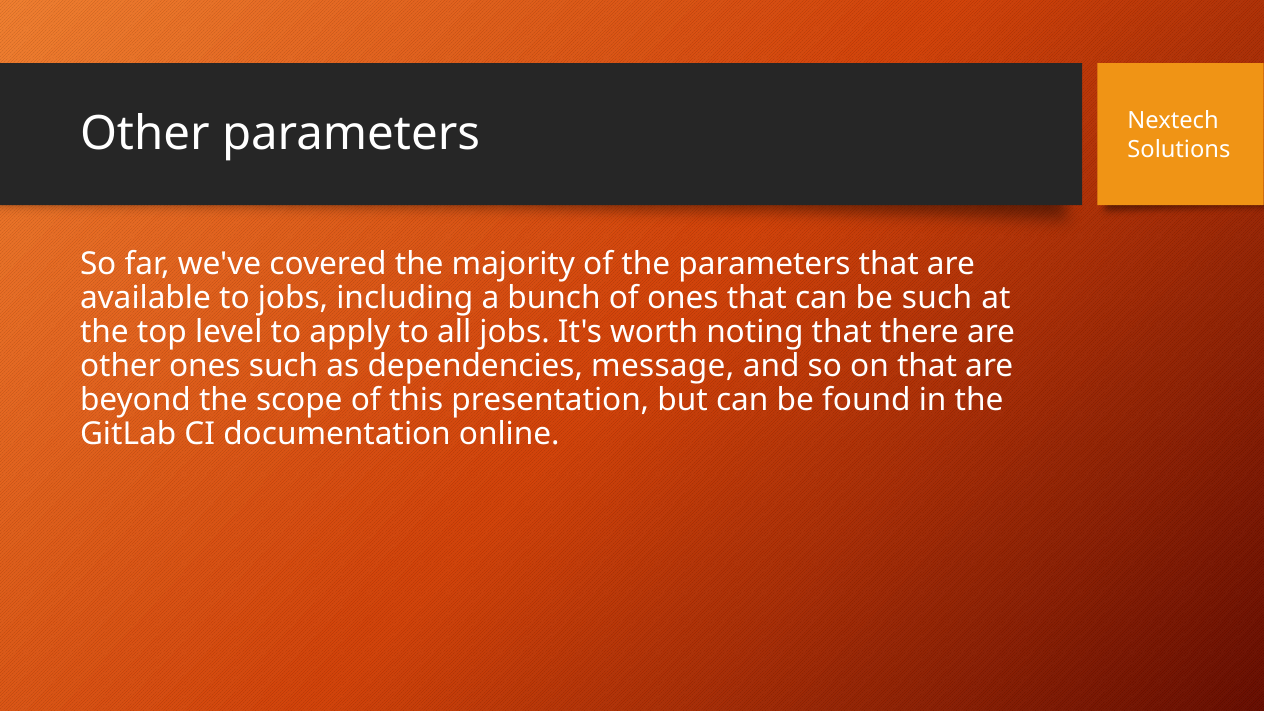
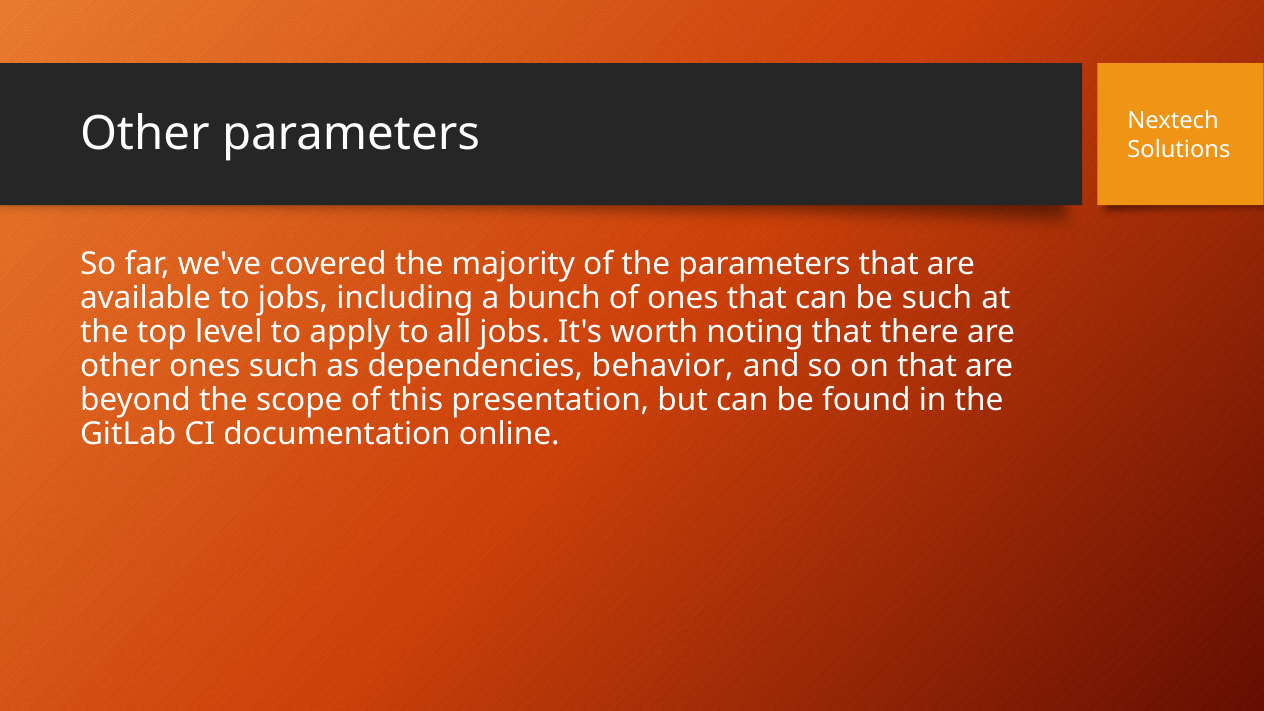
message: message -> behavior
